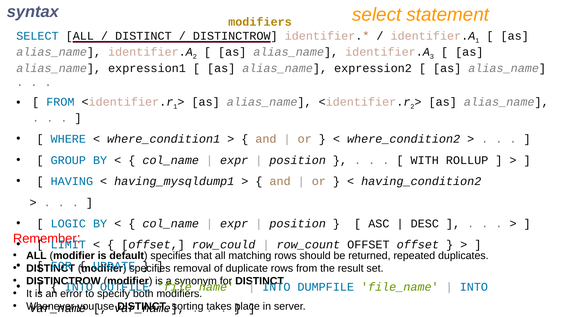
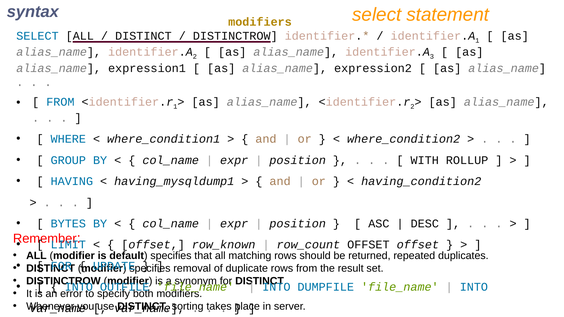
LOGIC: LOGIC -> BYTES
row_could: row_could -> row_known
